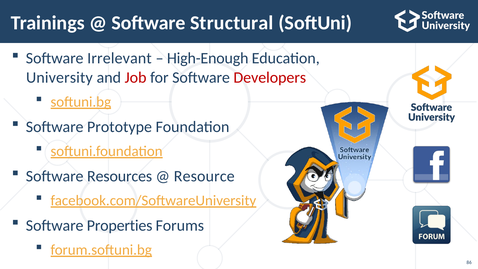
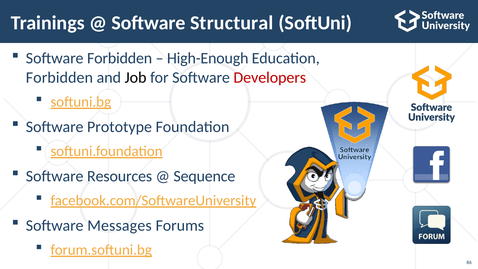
Software Irrelevant: Irrelevant -> Forbidden
University at (59, 77): University -> Forbidden
Job colour: red -> black
Resource: Resource -> Sequence
Properties: Properties -> Messages
